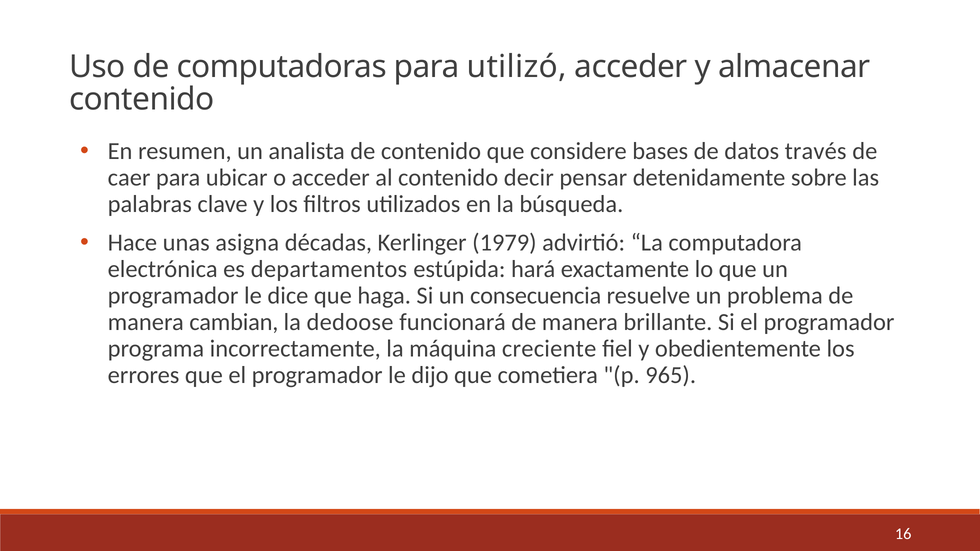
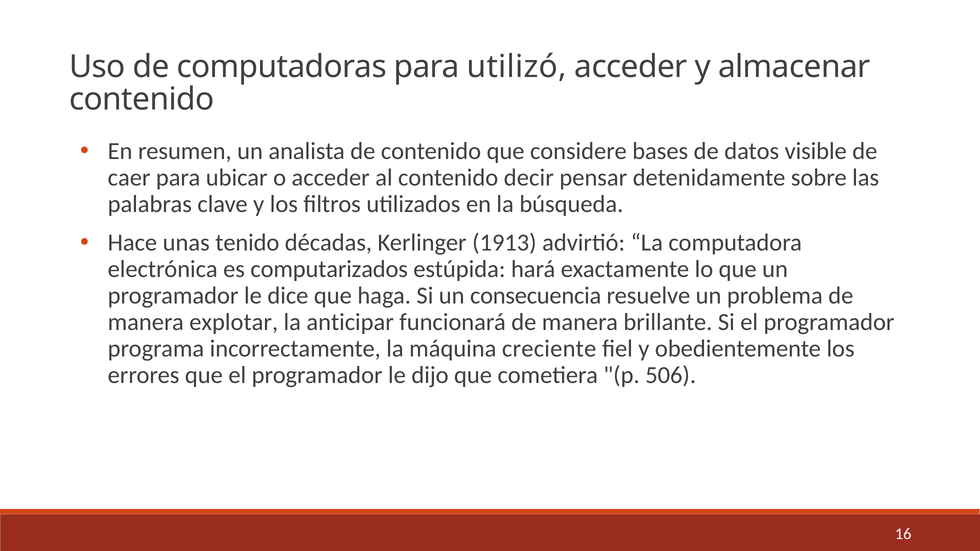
través: través -> visible
asigna: asigna -> tenido
1979: 1979 -> 1913
departamentos: departamentos -> computarizados
cambian: cambian -> explotar
dedoose: dedoose -> anticipar
965: 965 -> 506
